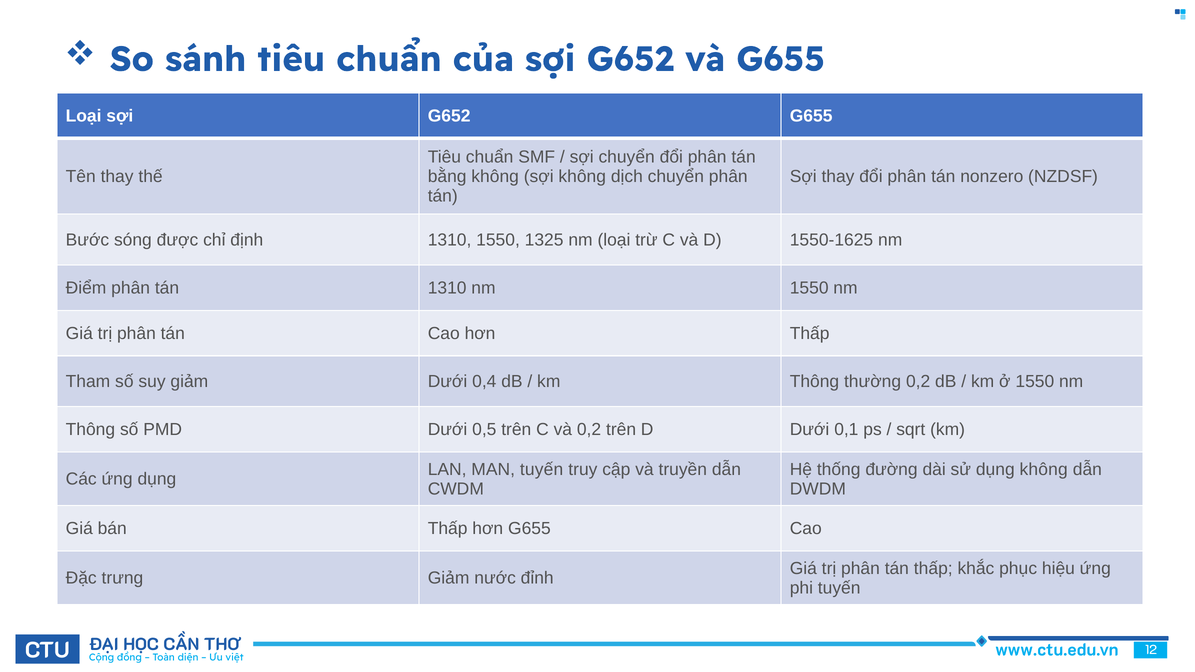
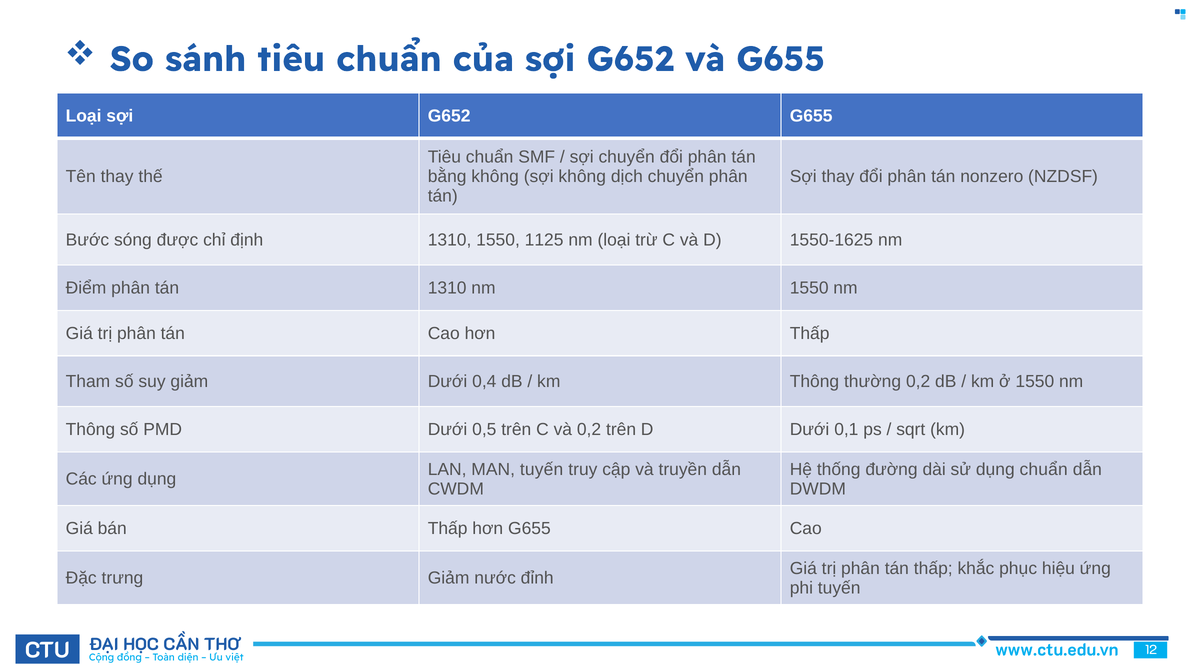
1325: 1325 -> 1125
dụng không: không -> chuẩn
